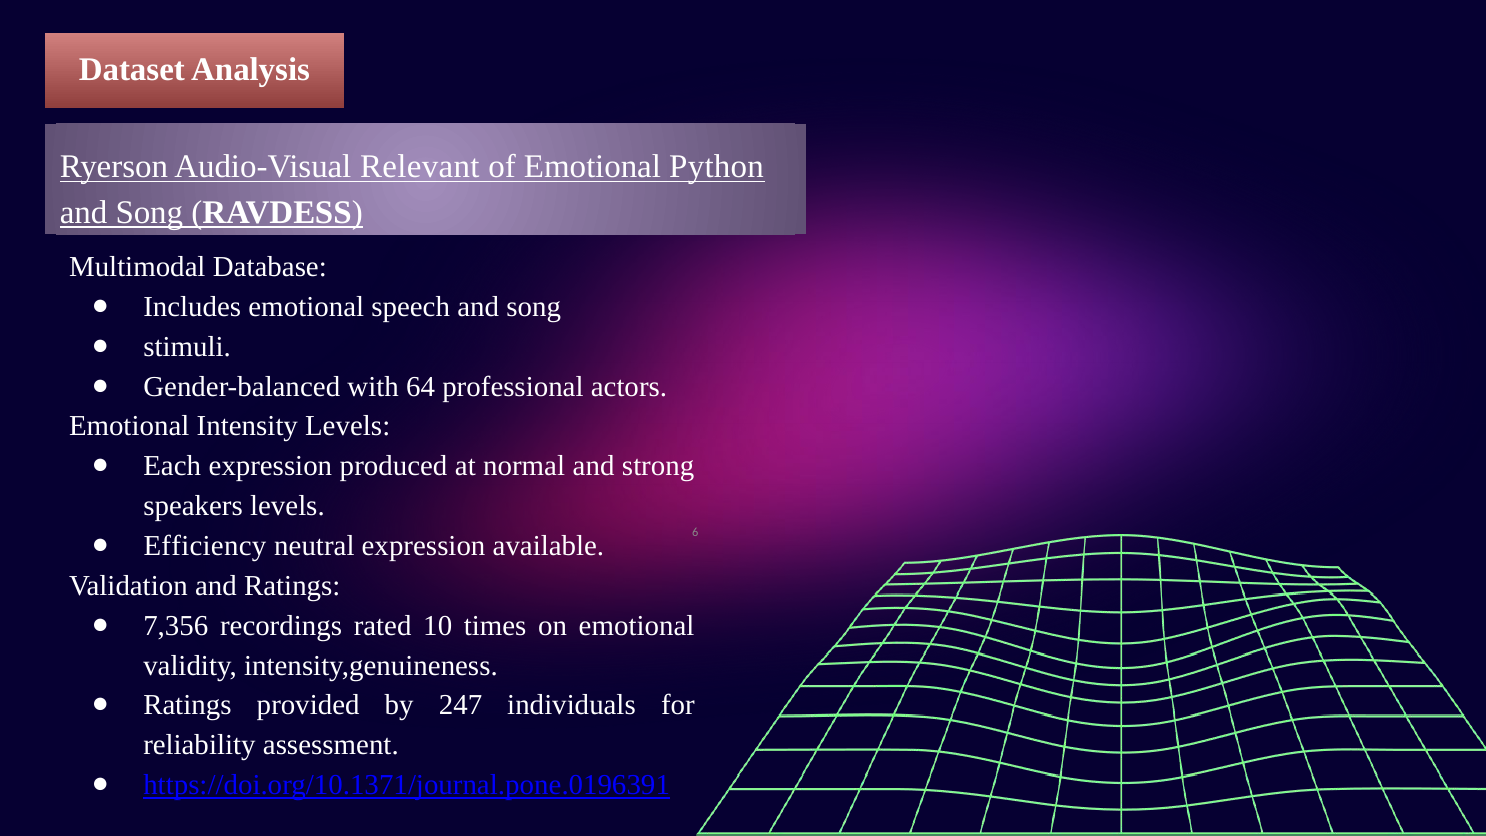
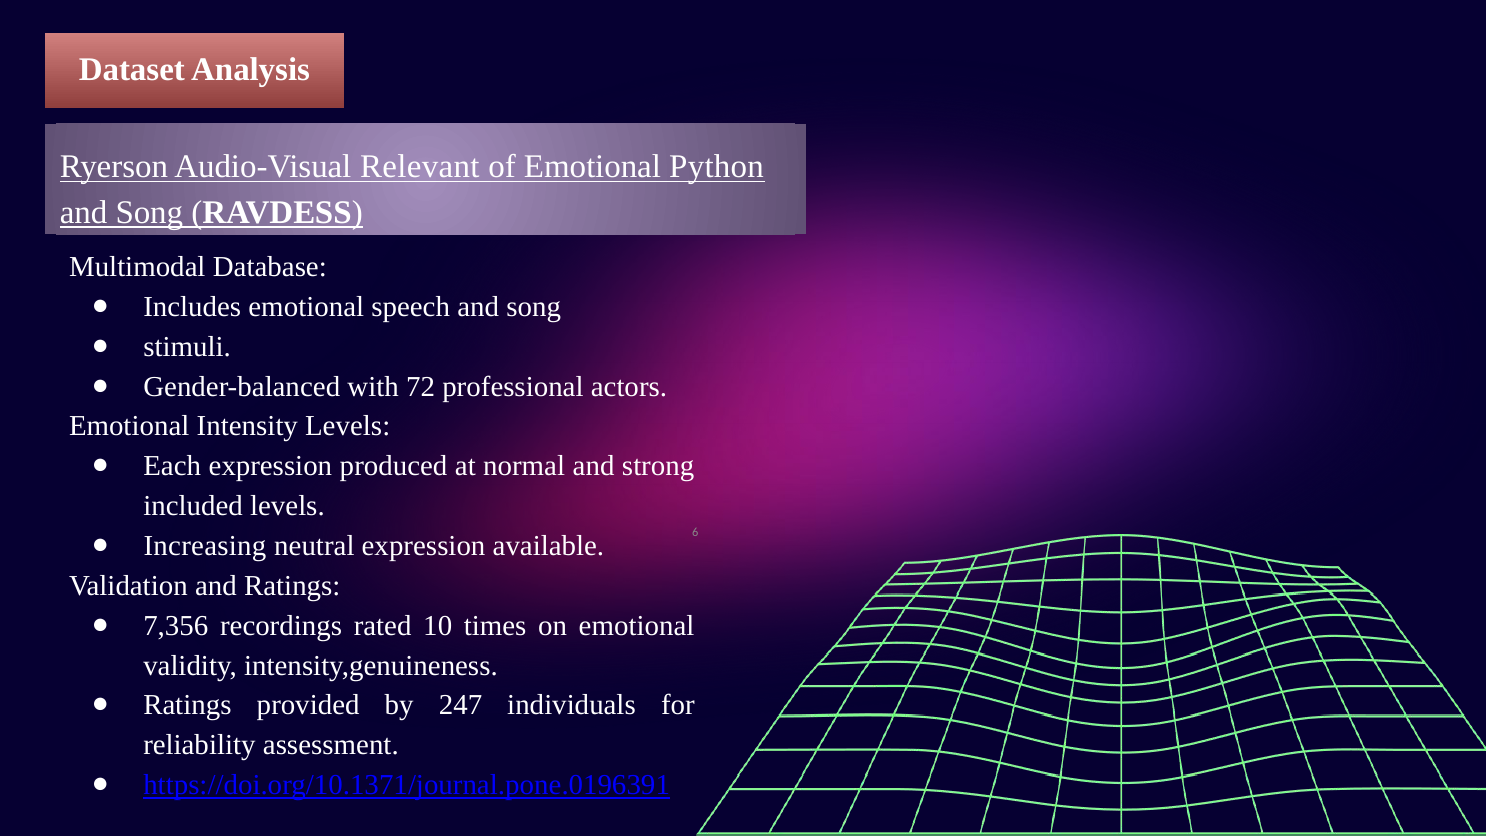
64: 64 -> 72
speakers: speakers -> included
Efficiency: Efficiency -> Increasing
